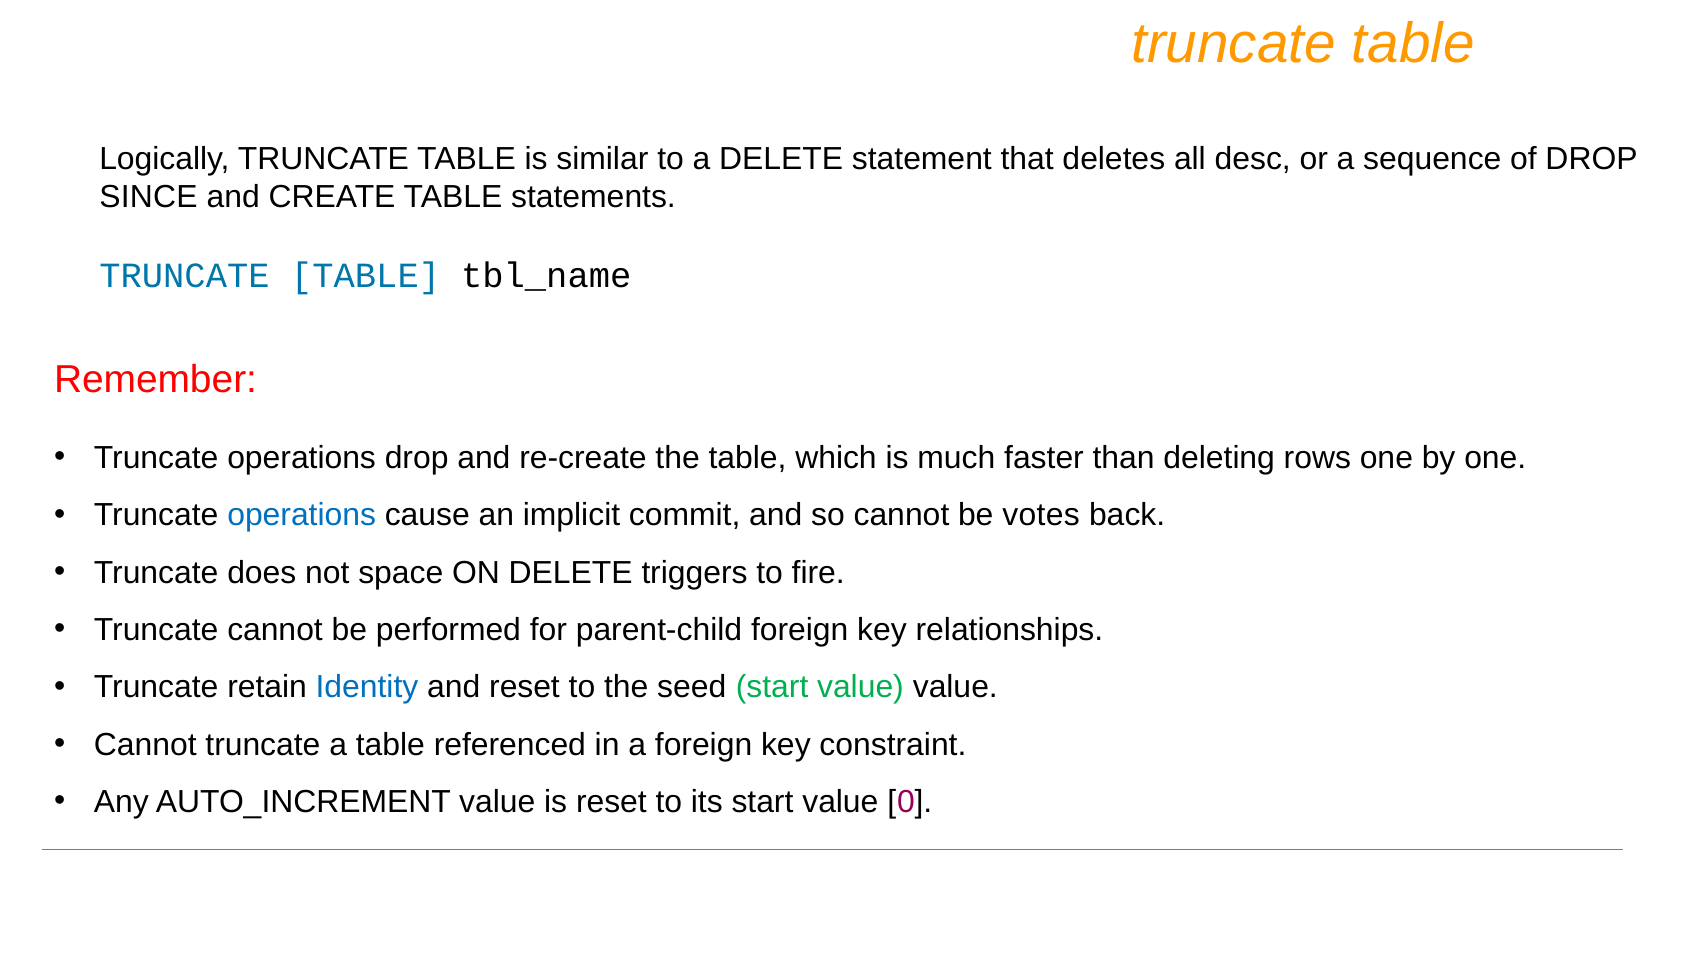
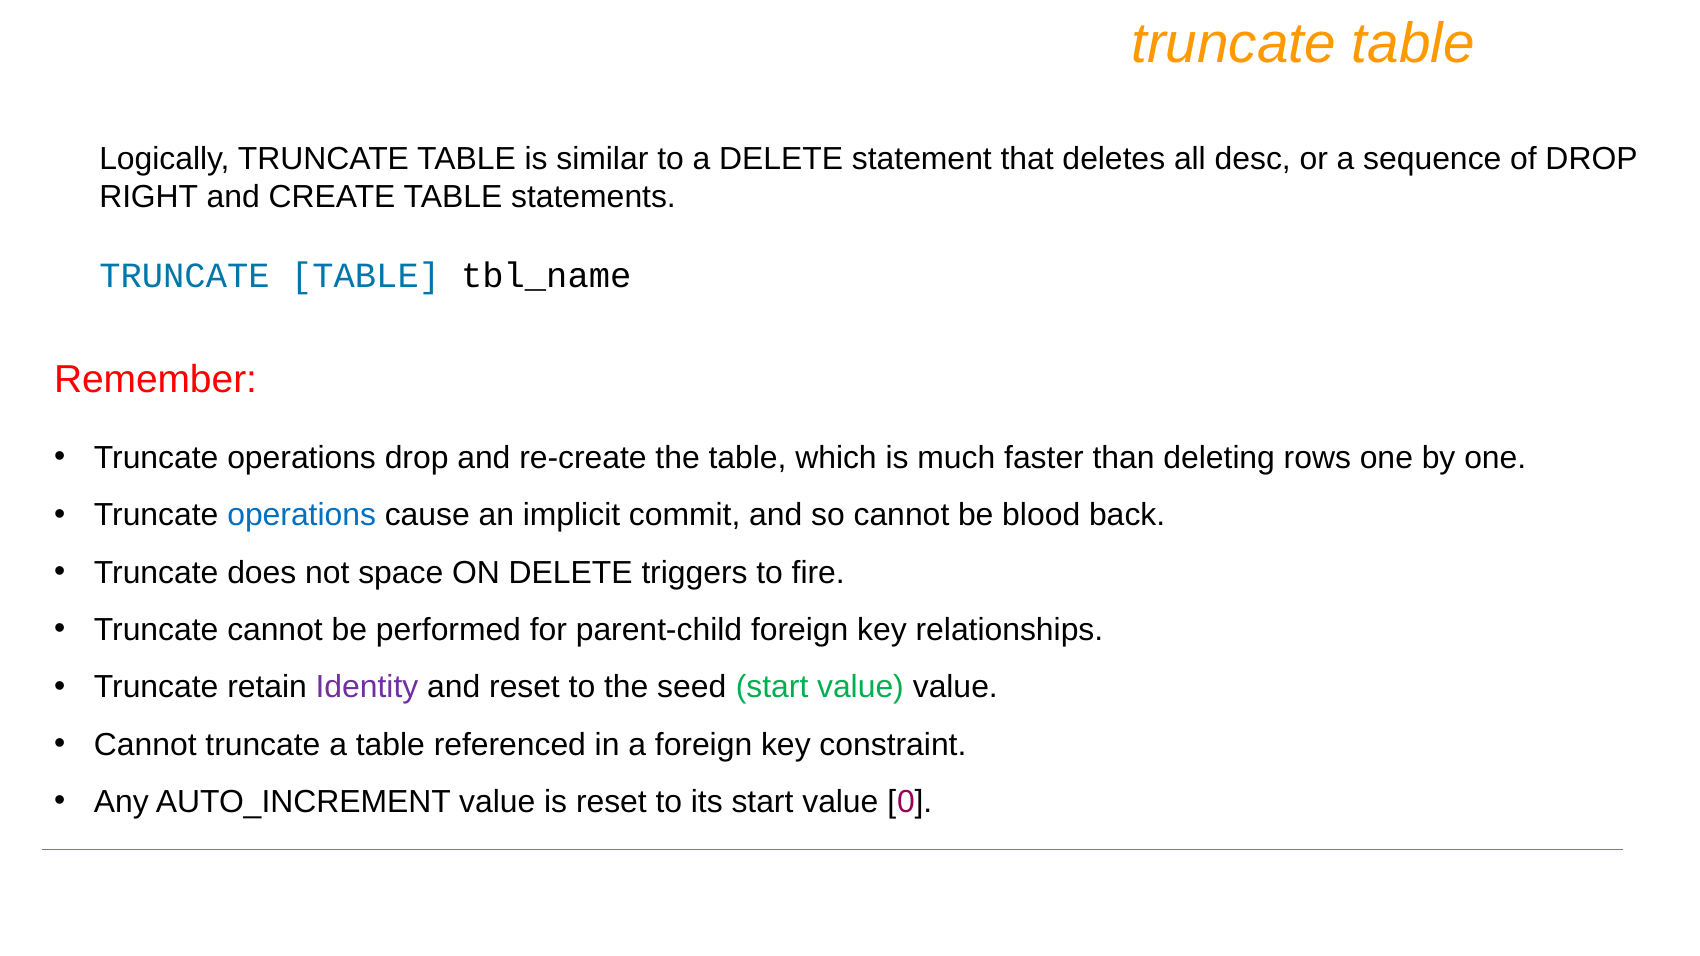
SINCE: SINCE -> RIGHT
votes: votes -> blood
Identity colour: blue -> purple
